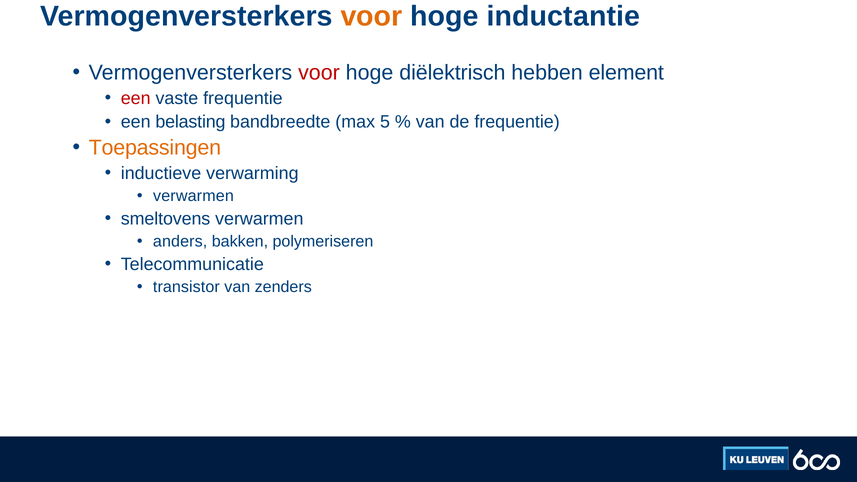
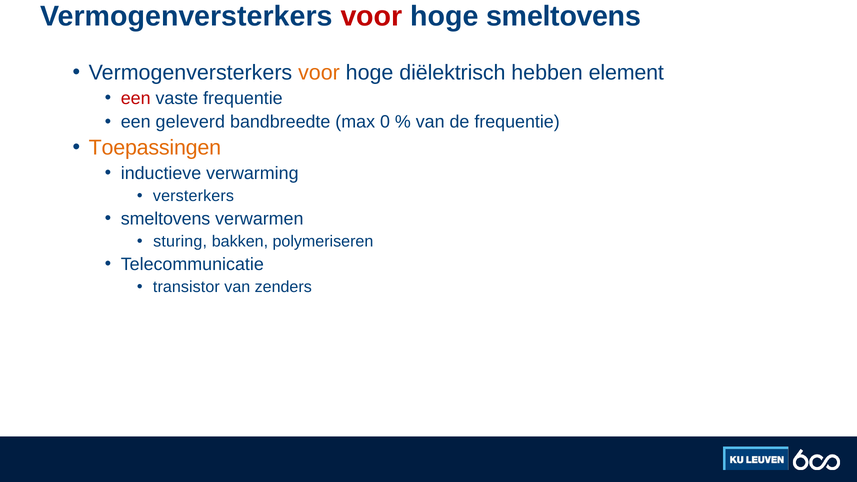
voor at (372, 16) colour: orange -> red
hoge inductantie: inductantie -> smeltovens
voor at (319, 73) colour: red -> orange
belasting: belasting -> geleverd
5: 5 -> 0
verwarmen at (193, 196): verwarmen -> versterkers
anders: anders -> sturing
